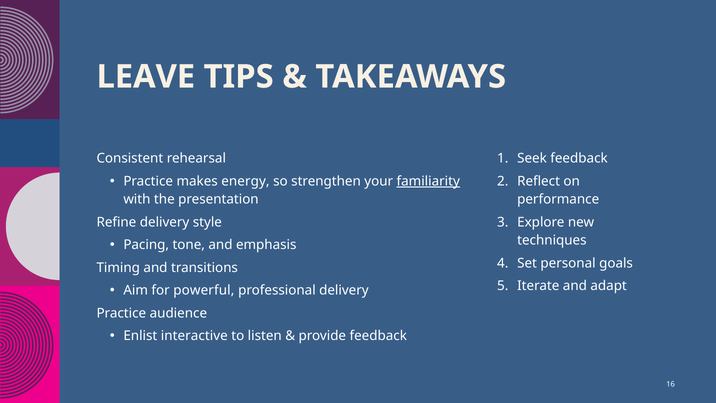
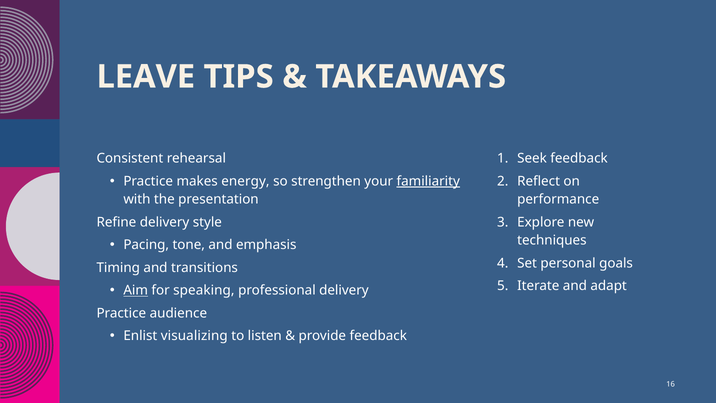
Aim underline: none -> present
powerful: powerful -> speaking
interactive: interactive -> visualizing
